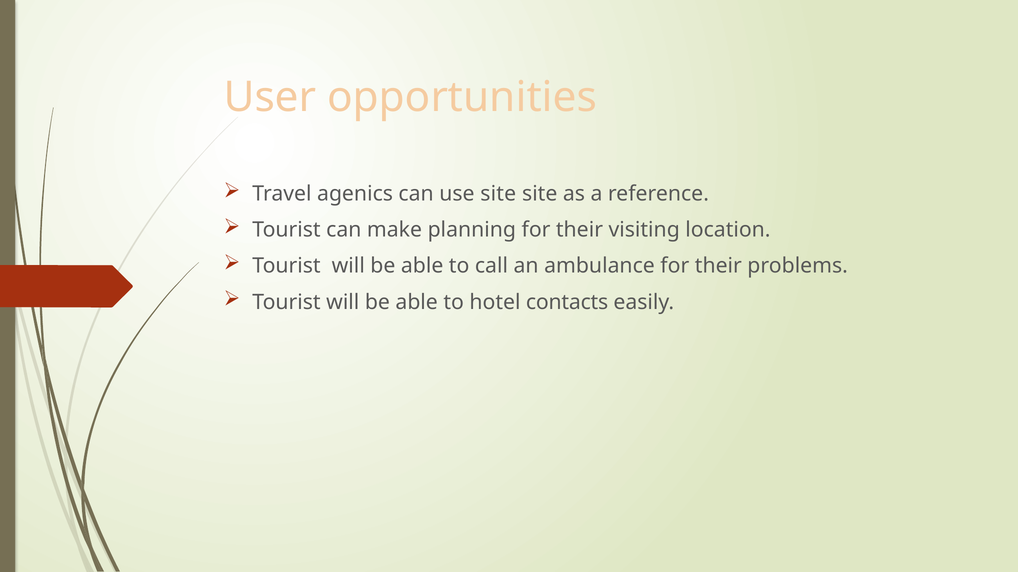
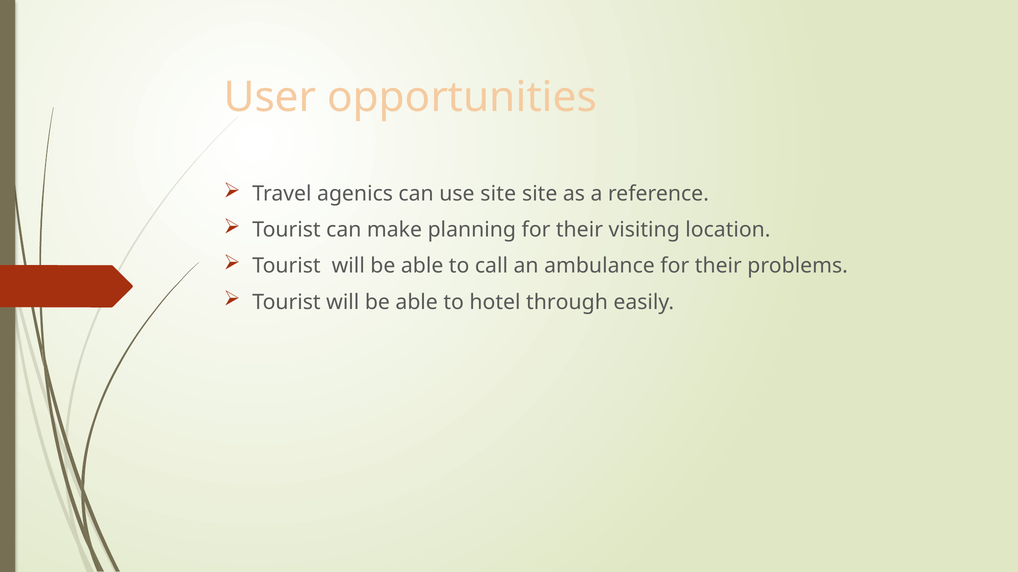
contacts: contacts -> through
